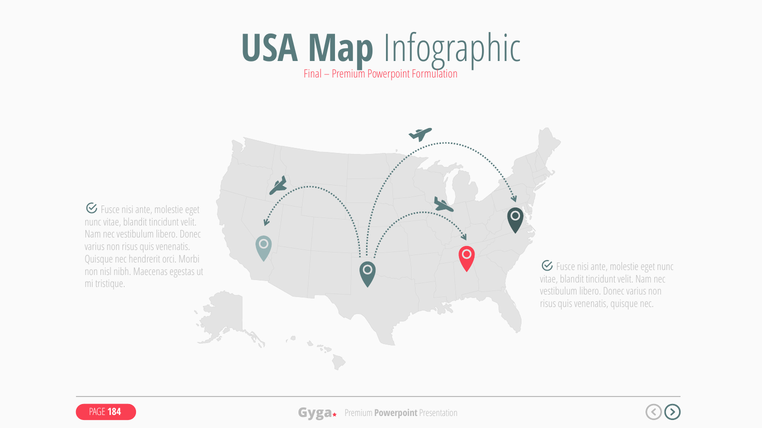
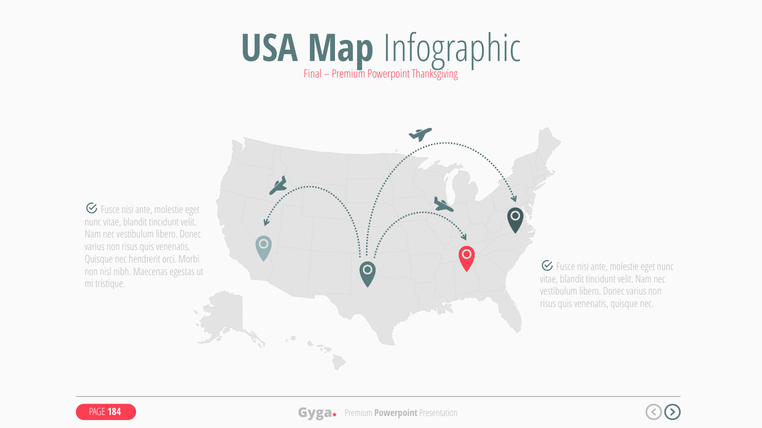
Formulation: Formulation -> Thanksgiving
